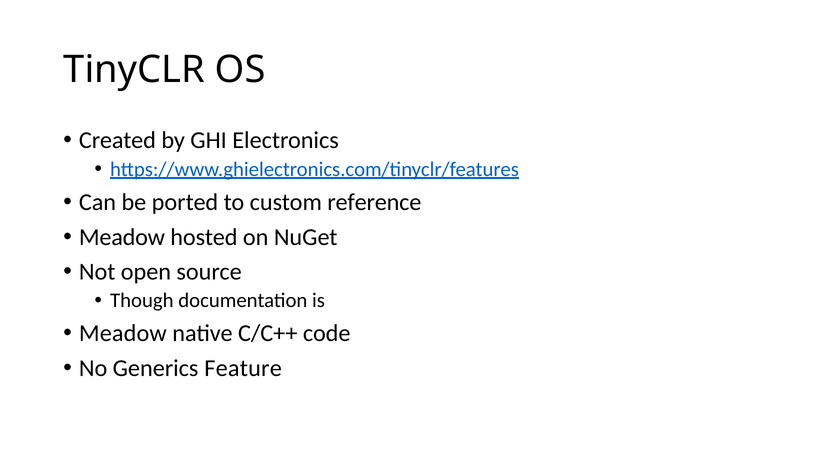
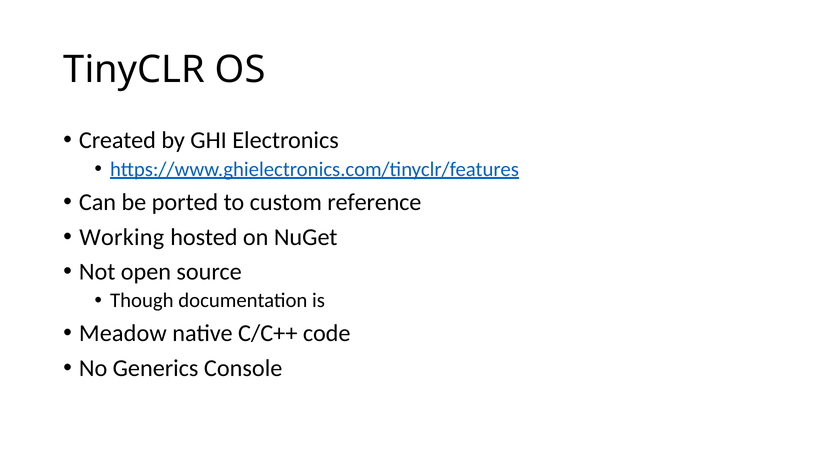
Meadow at (122, 237): Meadow -> Working
Feature: Feature -> Console
